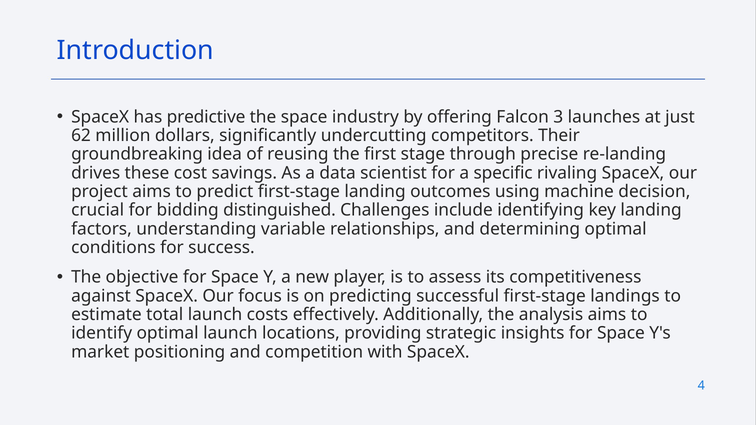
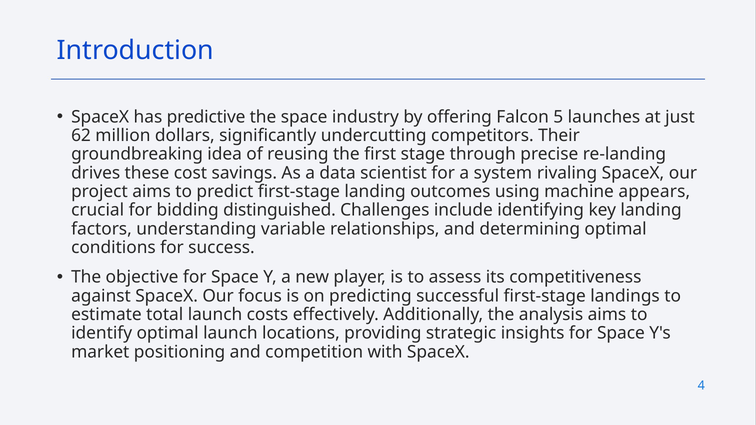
3: 3 -> 5
specific: specific -> system
decision: decision -> appears
